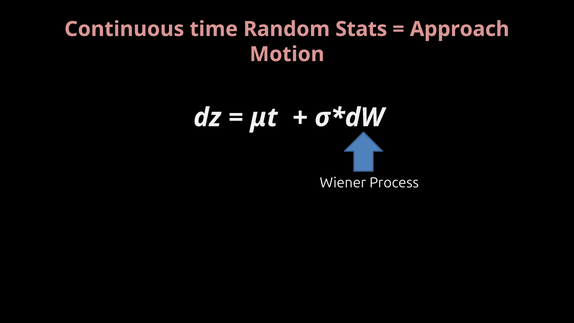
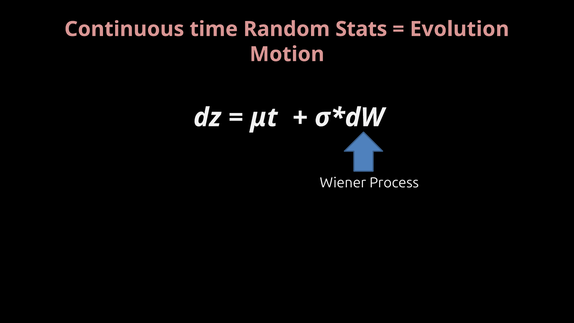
Approach: Approach -> Evolution
